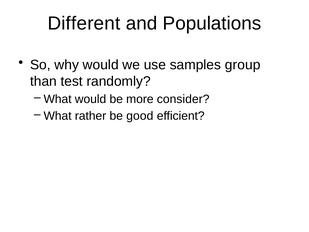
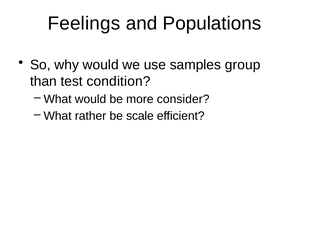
Different: Different -> Feelings
randomly: randomly -> condition
good: good -> scale
